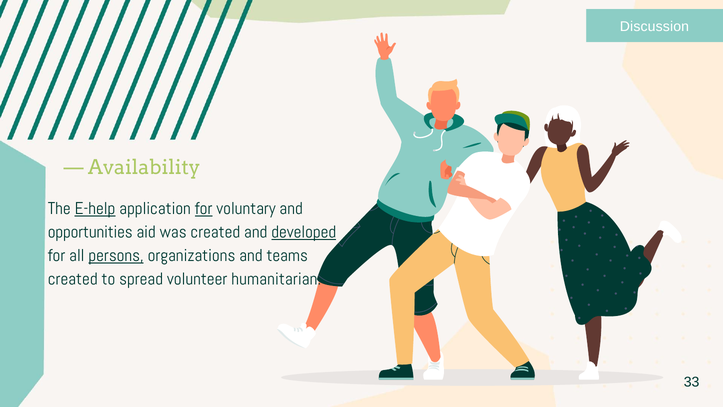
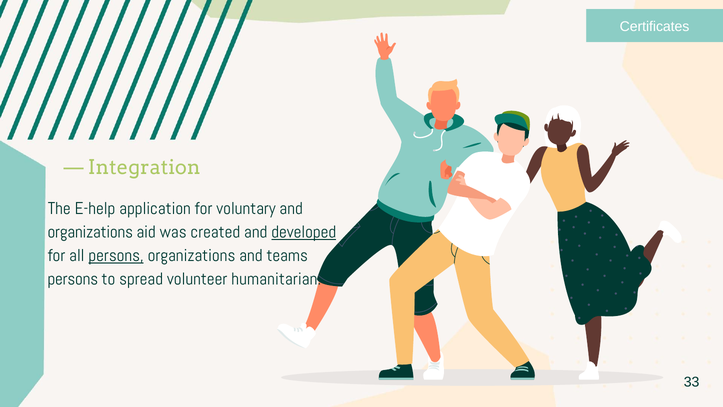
Discussion: Discussion -> Certificates
Availability: Availability -> Integration
E-help underline: present -> none
for at (204, 209) underline: present -> none
opportunities at (90, 232): opportunities -> organizations
created at (73, 279): created -> persons
